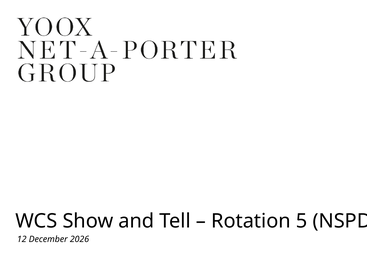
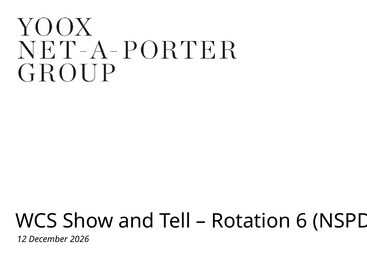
5: 5 -> 6
